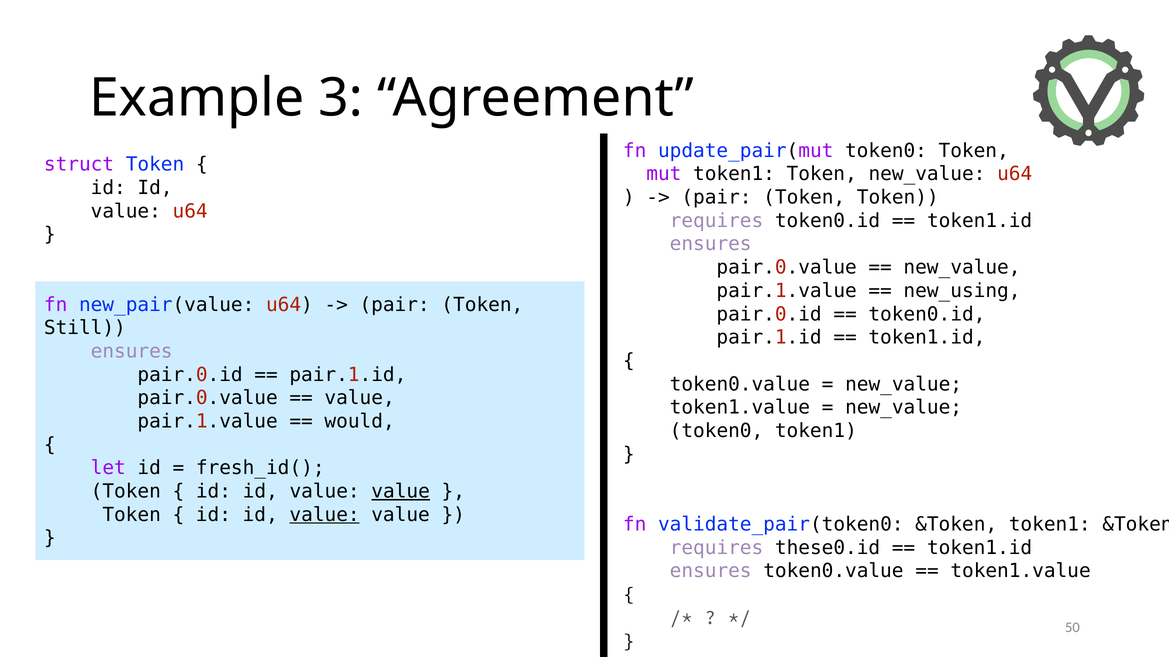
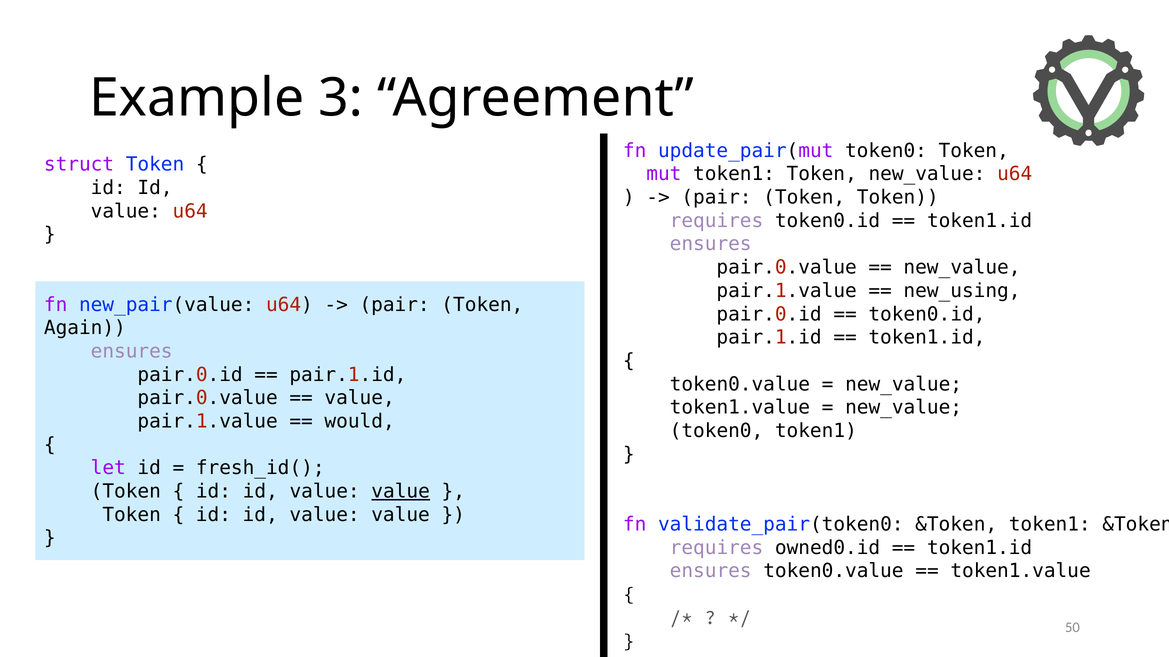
Still: Still -> Again
value at (325, 515) underline: present -> none
these0.id: these0.id -> owned0.id
